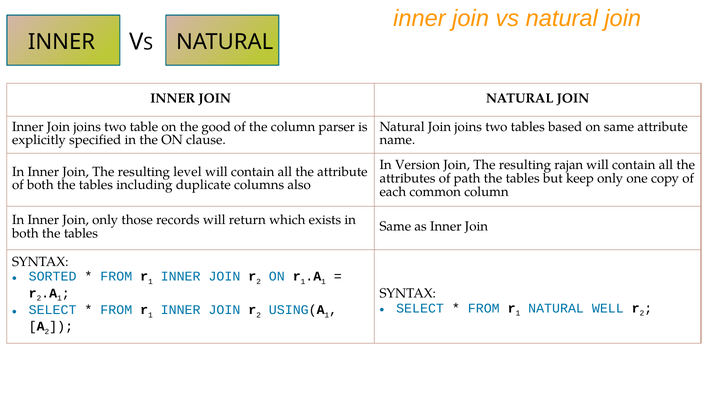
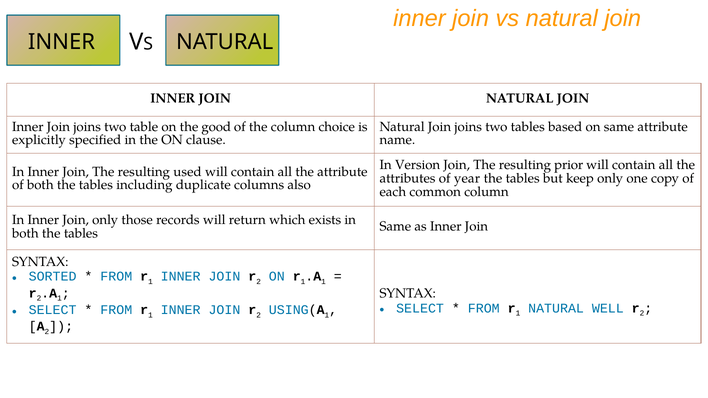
parser: parser -> choice
rajan: rajan -> prior
level: level -> used
path: path -> year
